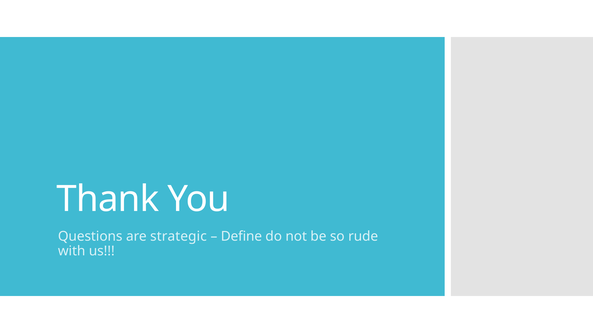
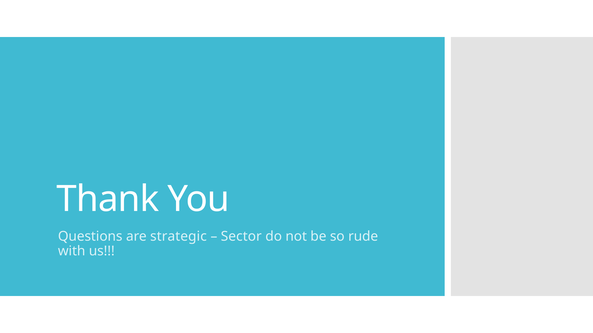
Define: Define -> Sector
